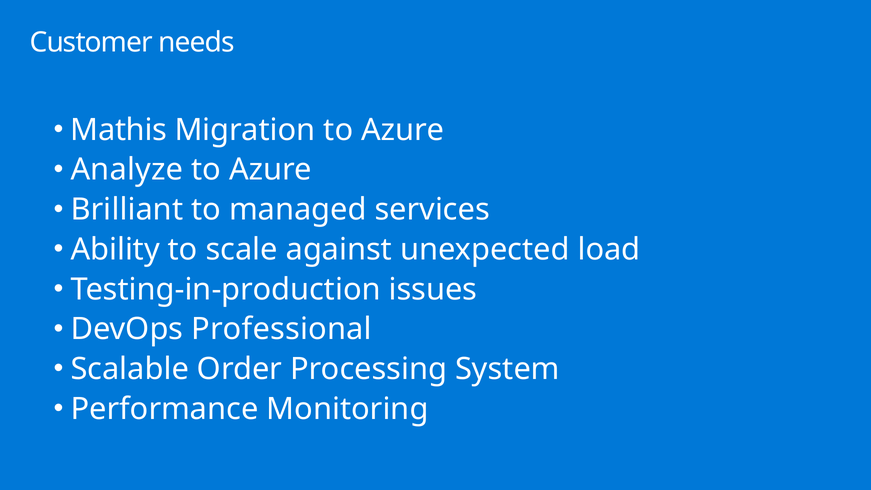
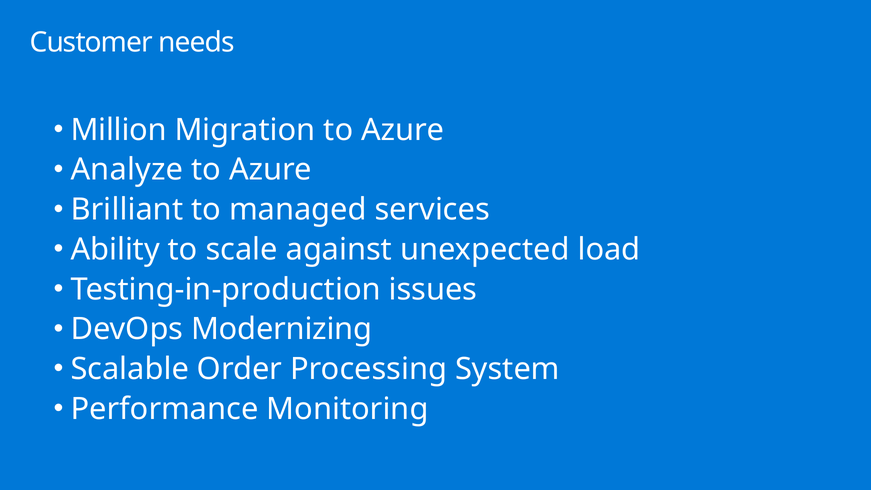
Mathis: Mathis -> Million
Professional: Professional -> Modernizing
